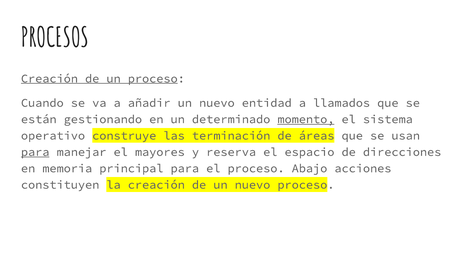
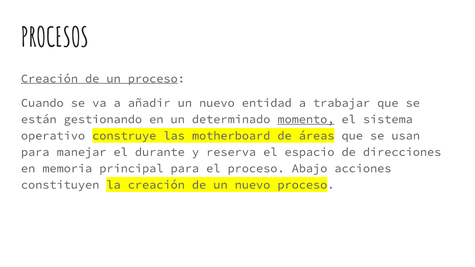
llamados: llamados -> trabajar
terminación: terminación -> motherboard
para at (35, 152) underline: present -> none
mayores: mayores -> durante
